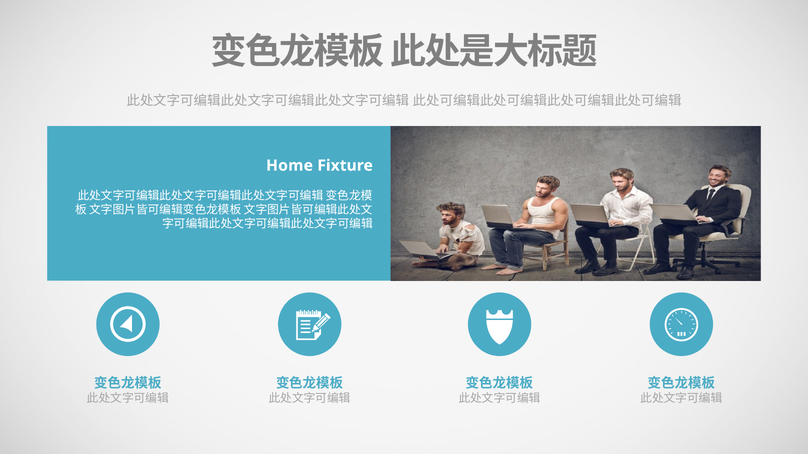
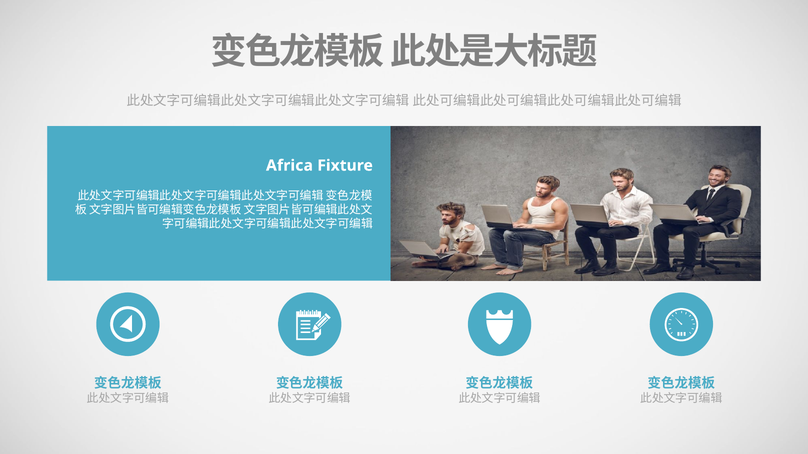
Home: Home -> Africa
